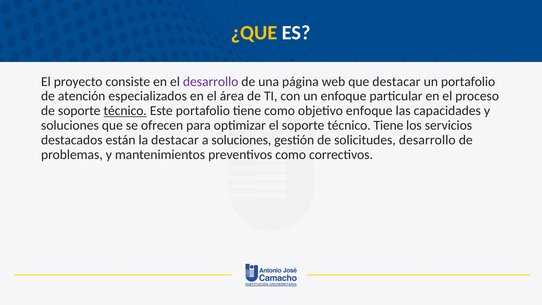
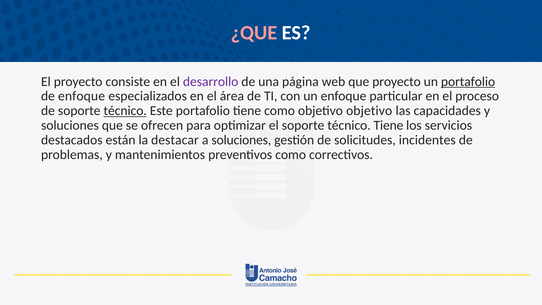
¿QUE colour: yellow -> pink
que destacar: destacar -> proyecto
portafolio at (468, 82) underline: none -> present
de atención: atención -> enfoque
objetivo enfoque: enfoque -> objetivo
solicitudes desarrollo: desarrollo -> incidentes
